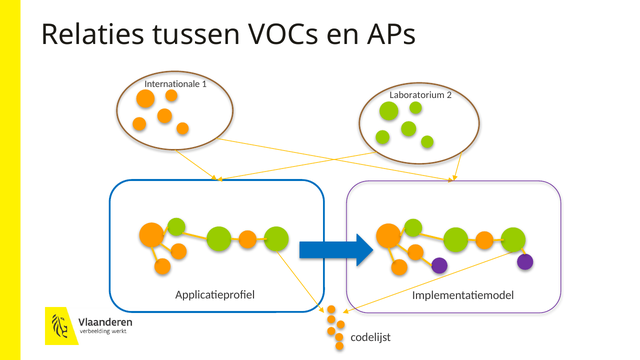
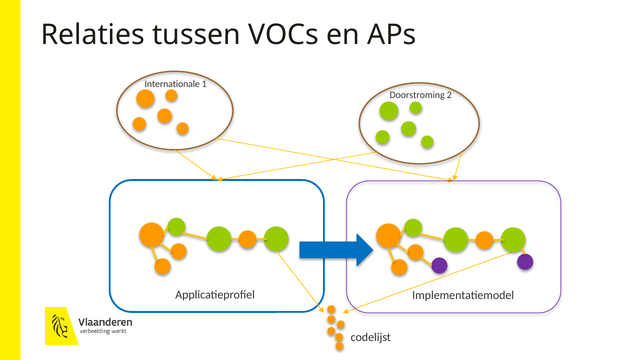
Laboratorium: Laboratorium -> Doorstroming
